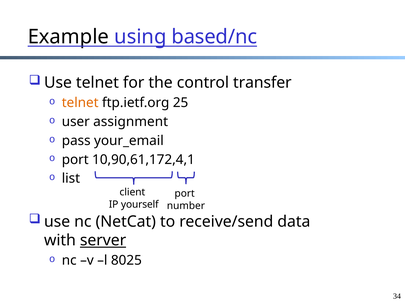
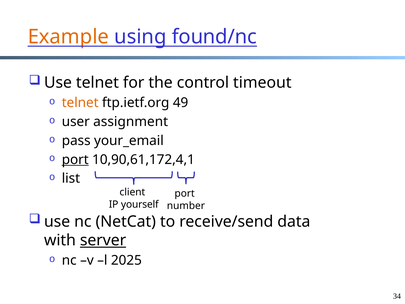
Example colour: black -> orange
based/nc: based/nc -> found/nc
transfer: transfer -> timeout
25: 25 -> 49
port at (75, 159) underline: none -> present
8025: 8025 -> 2025
